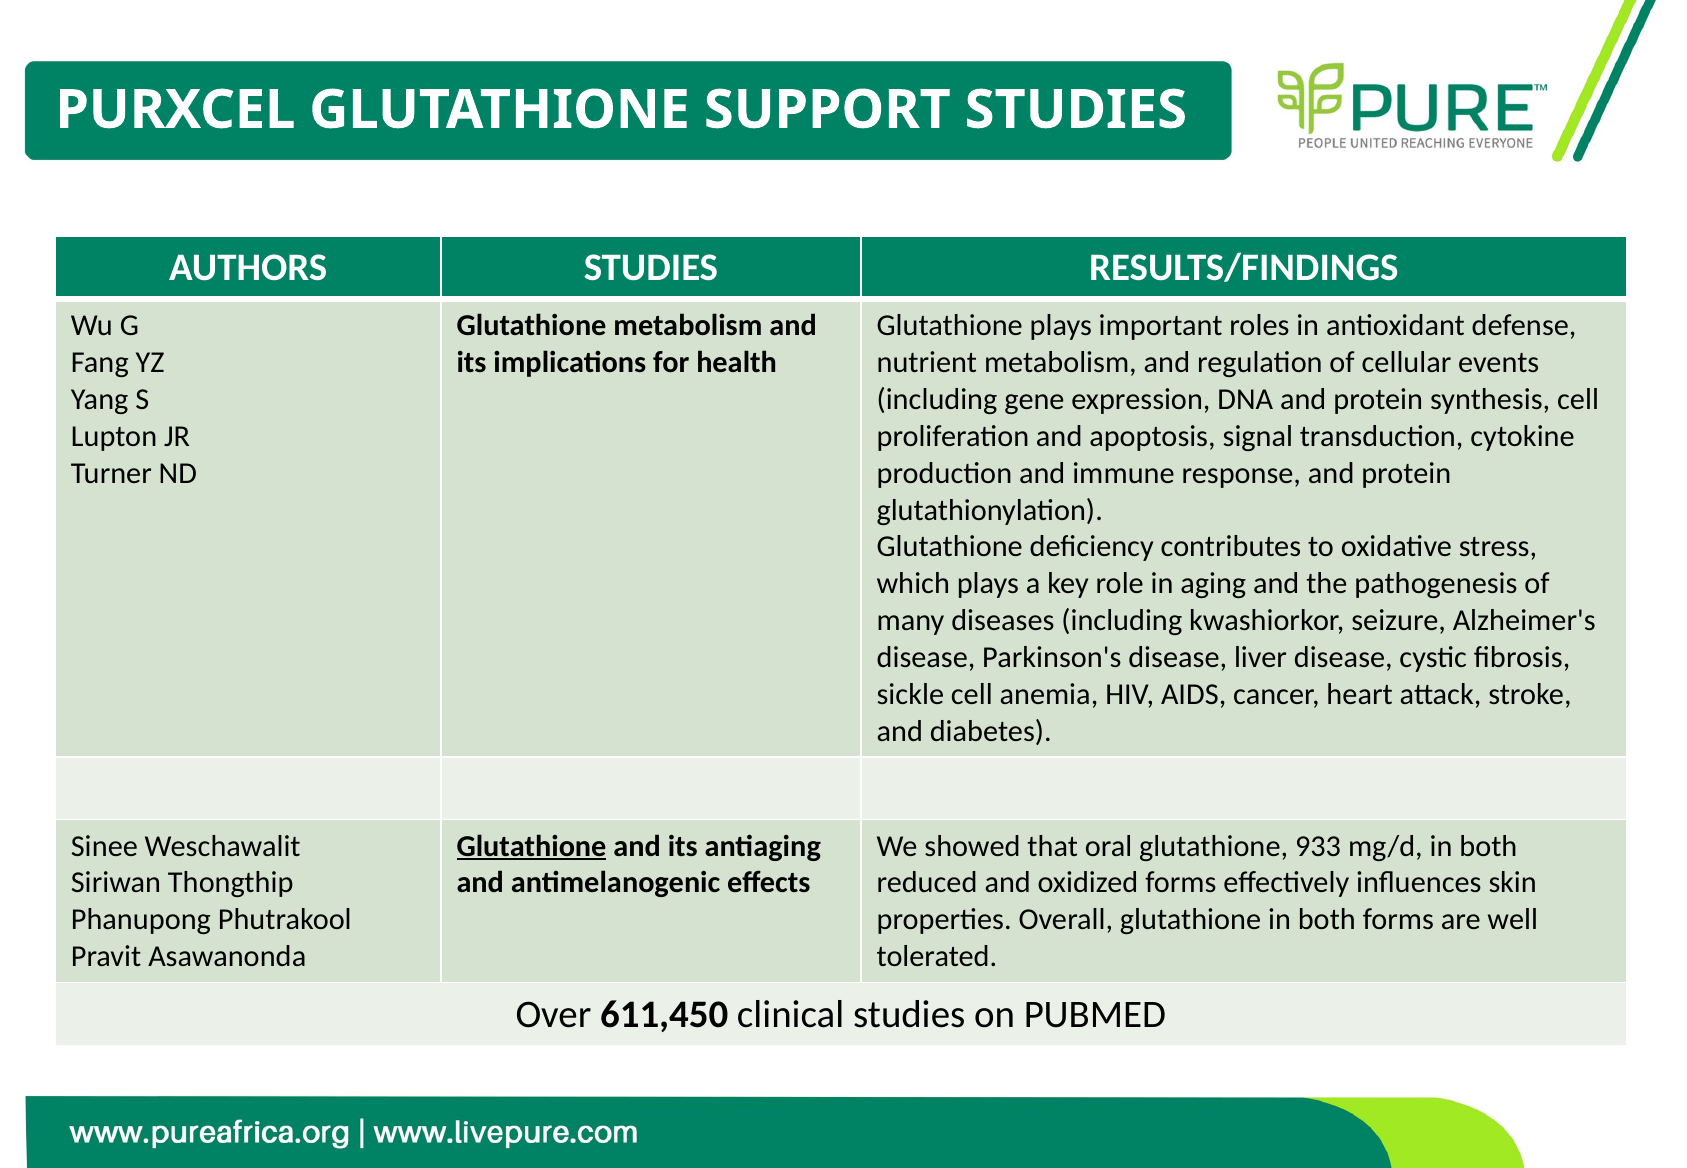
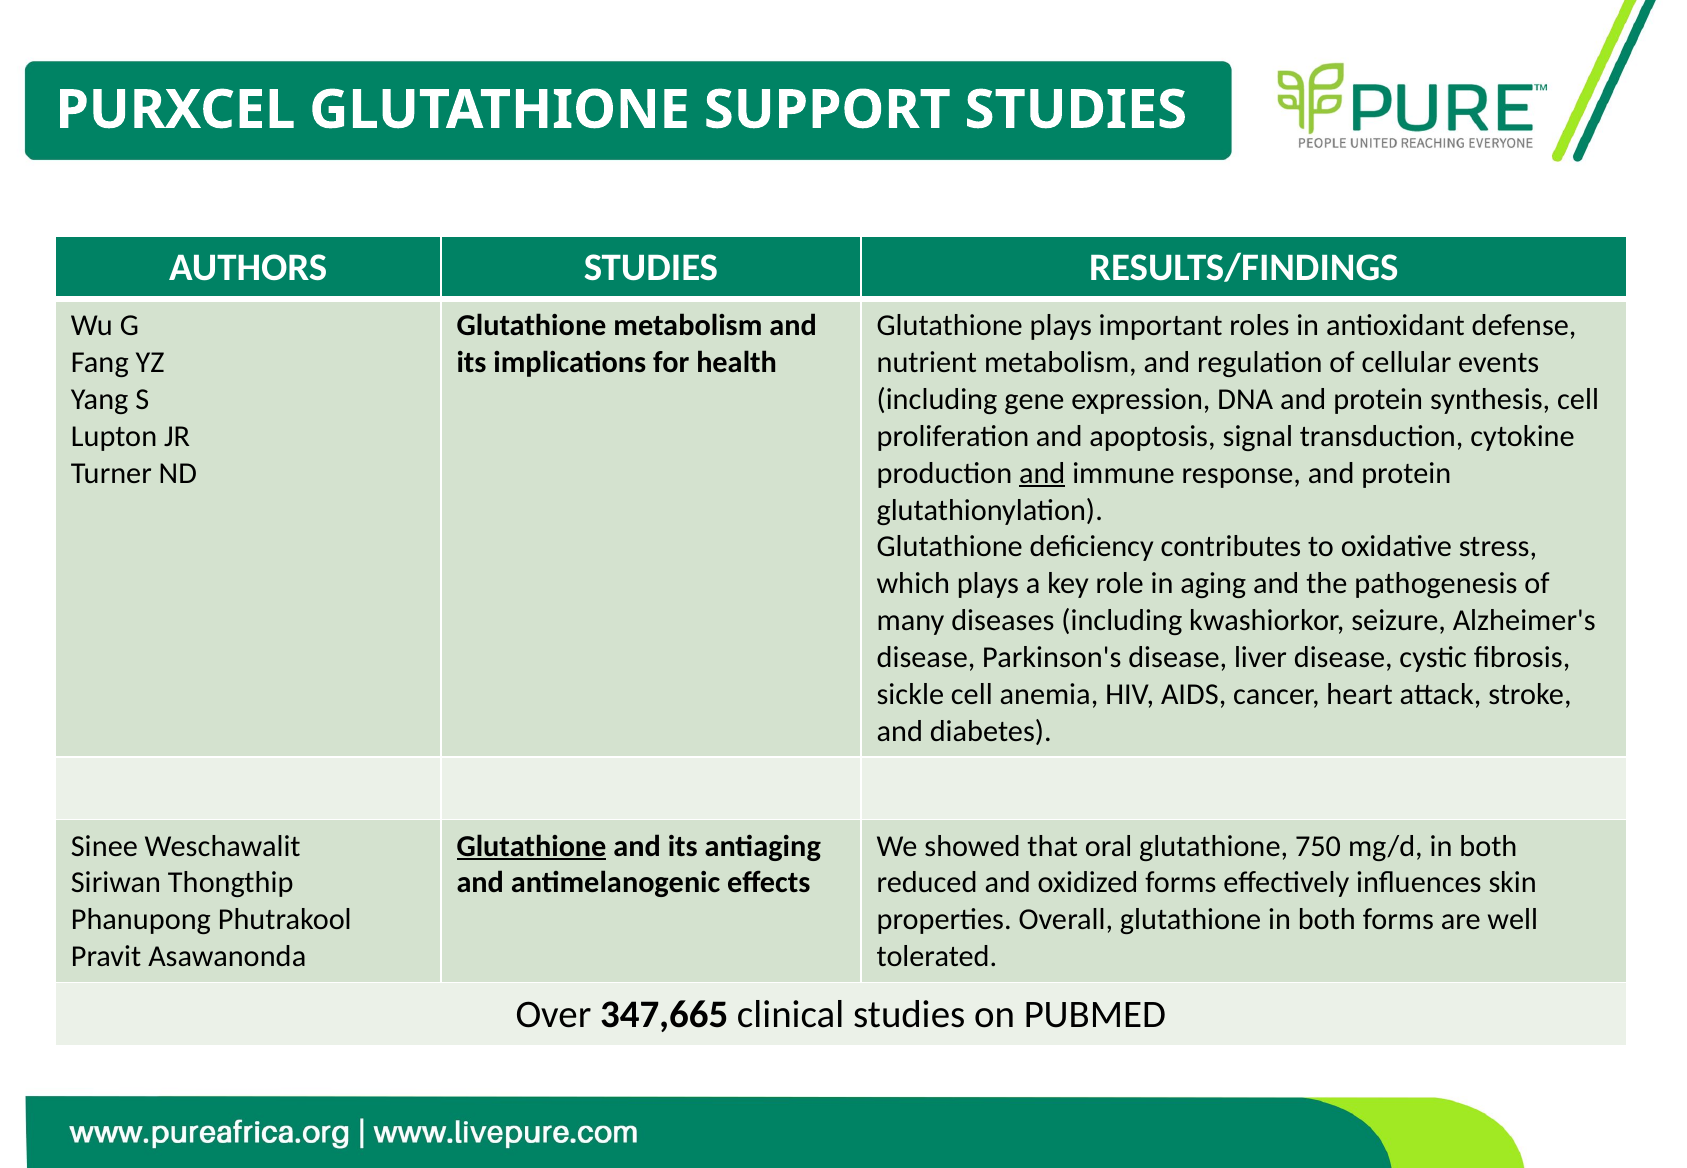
and at (1042, 473) underline: none -> present
933: 933 -> 750
611,450: 611,450 -> 347,665
